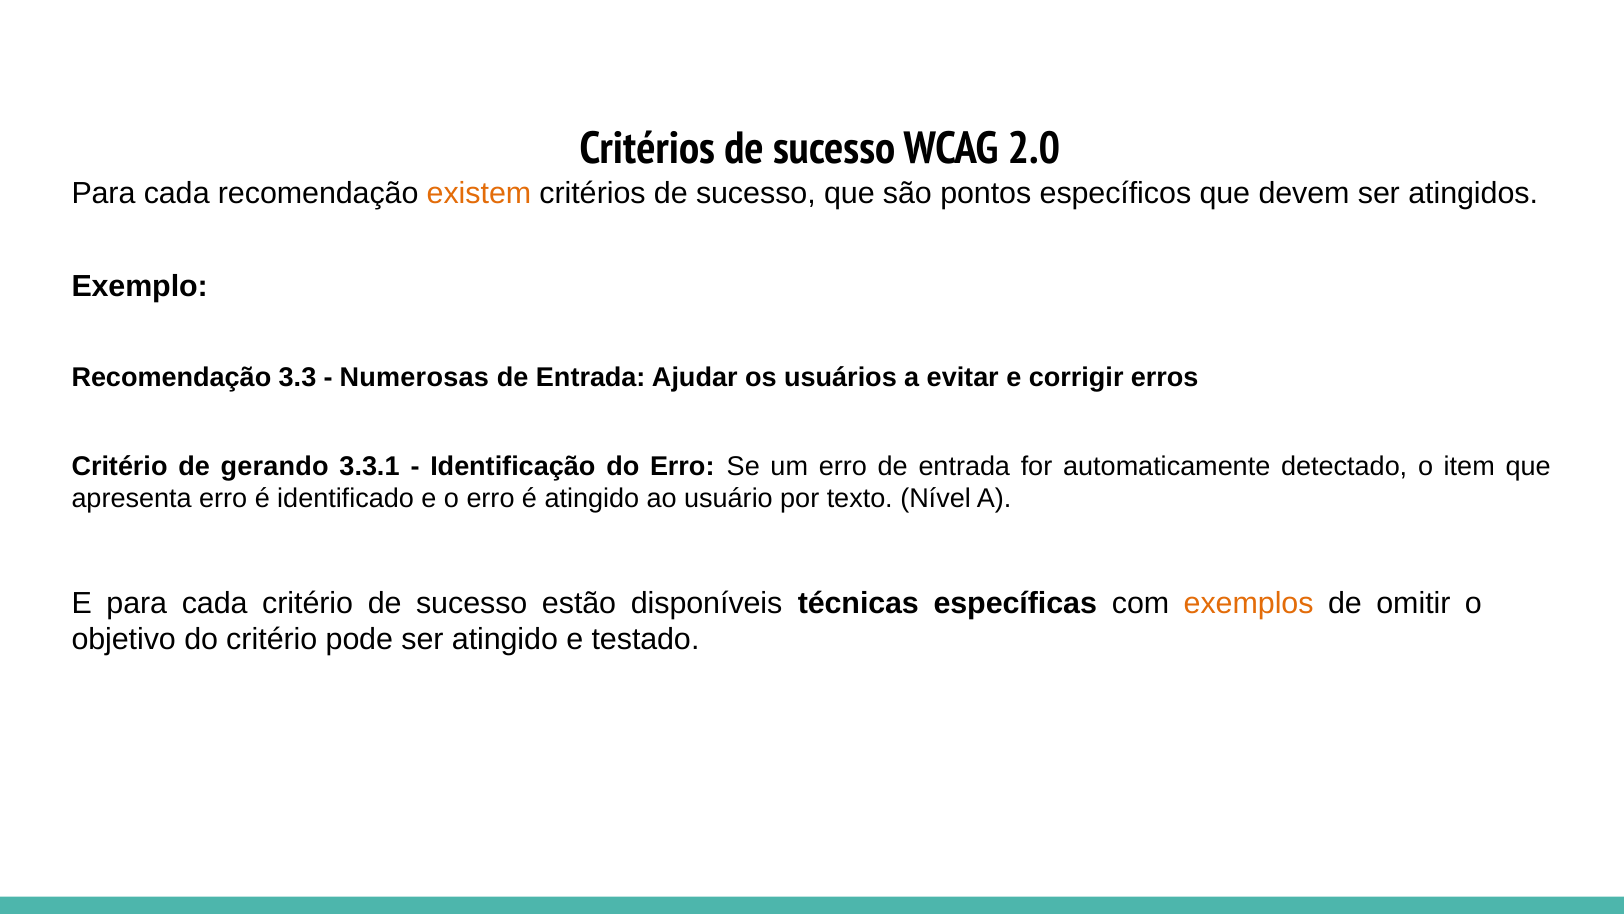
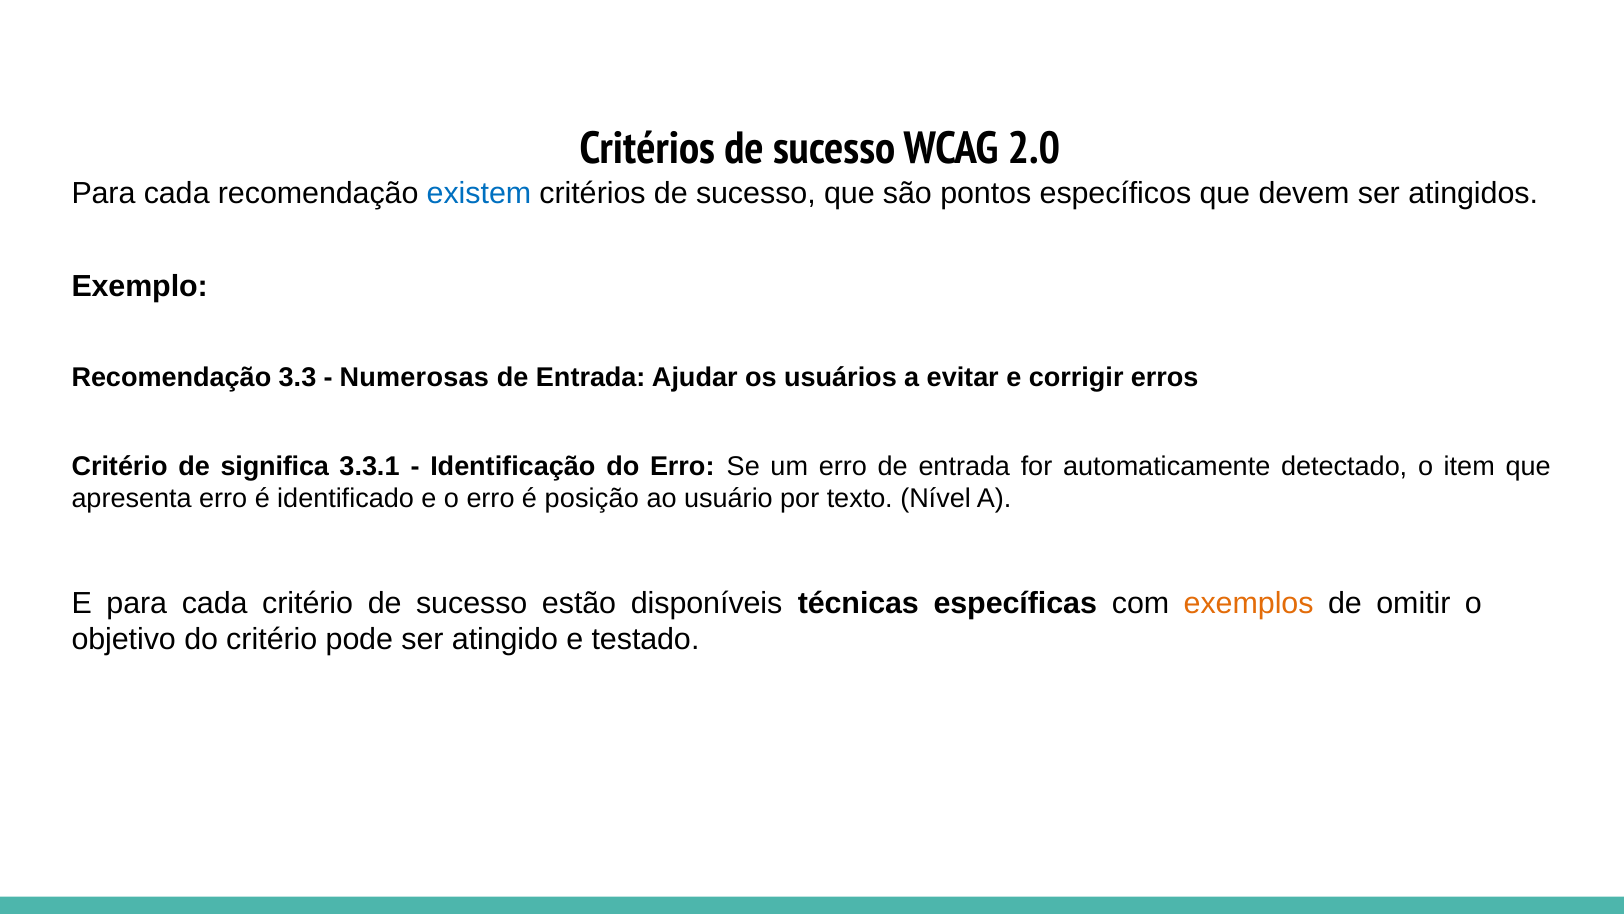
existem colour: orange -> blue
gerando: gerando -> significa
é atingido: atingido -> posição
